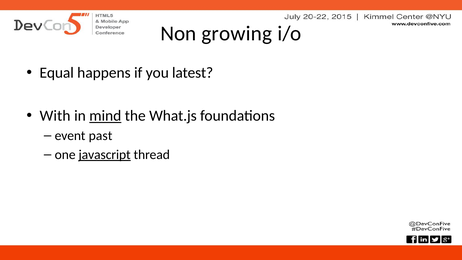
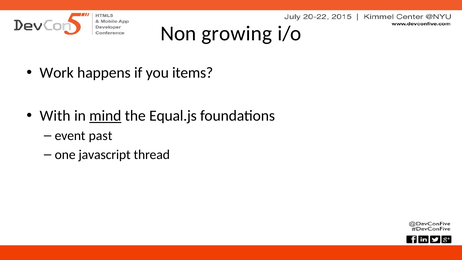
Equal: Equal -> Work
latest: latest -> items
What.js: What.js -> Equal.js
javascript underline: present -> none
